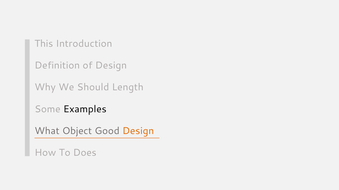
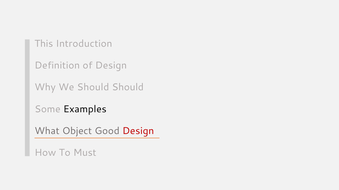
Should Length: Length -> Should
Design at (138, 131) colour: orange -> red
Does: Does -> Must
